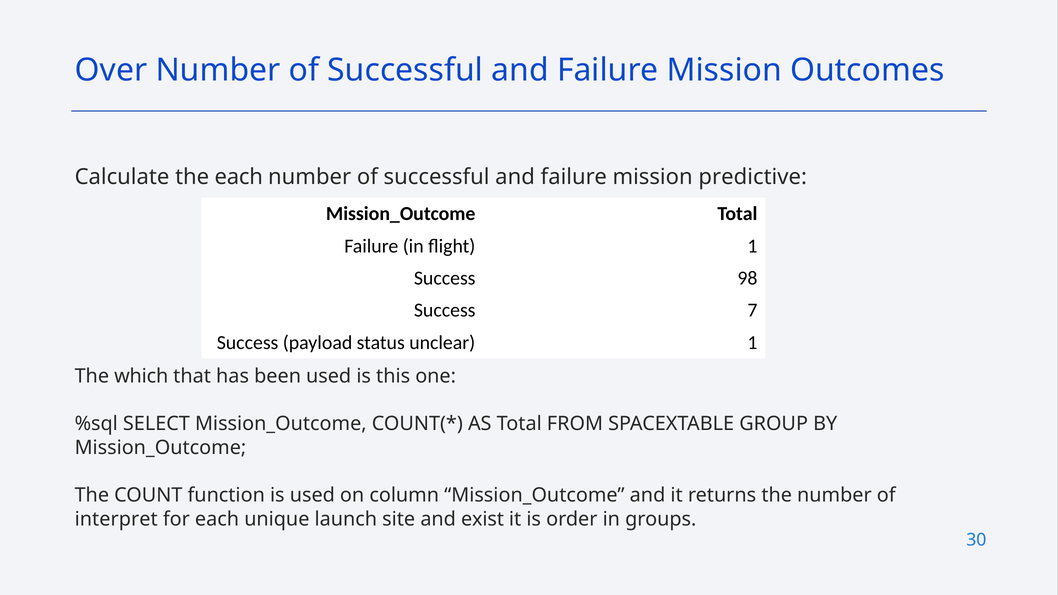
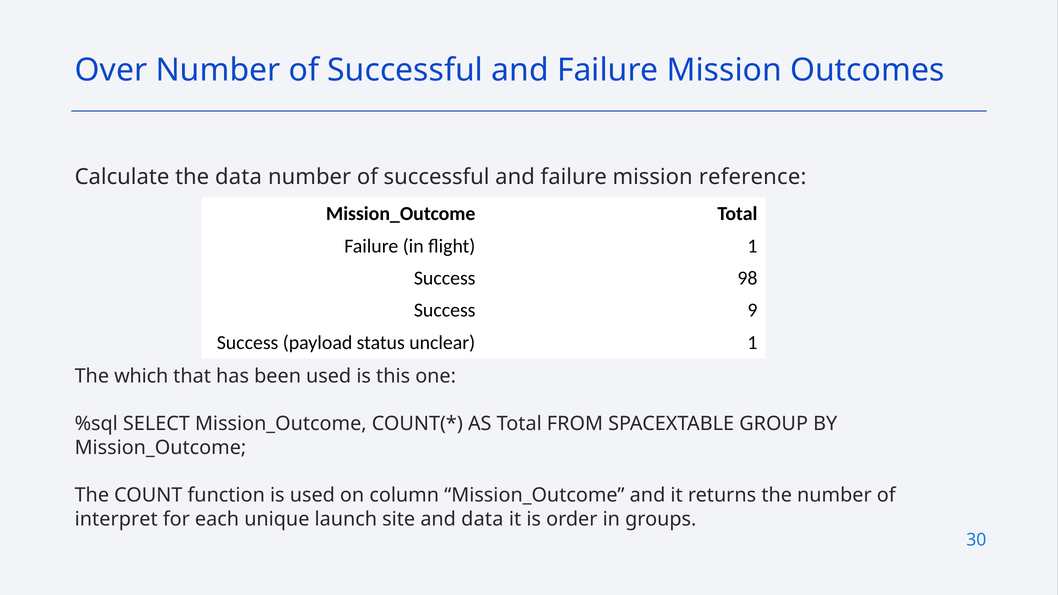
the each: each -> data
predictive: predictive -> reference
7: 7 -> 9
and exist: exist -> data
